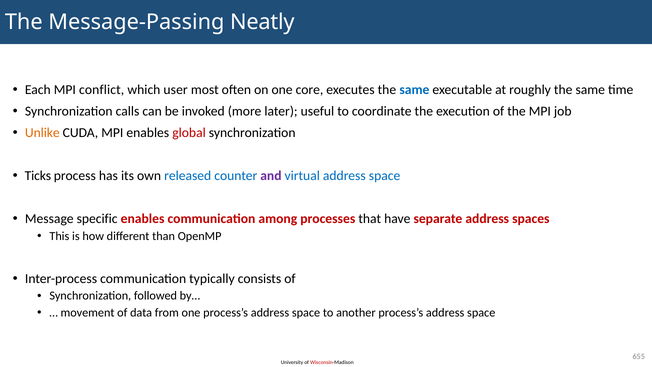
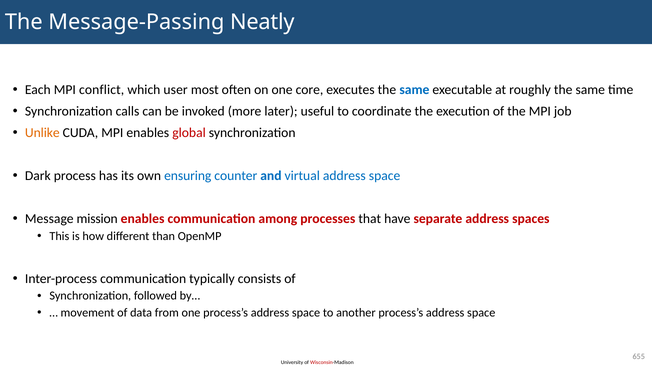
Ticks: Ticks -> Dark
released: released -> ensuring
and colour: purple -> blue
specific: specific -> mission
